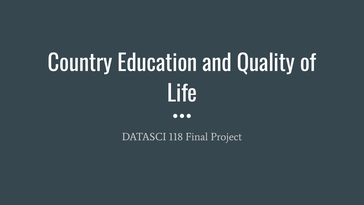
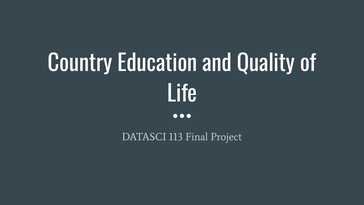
118: 118 -> 113
